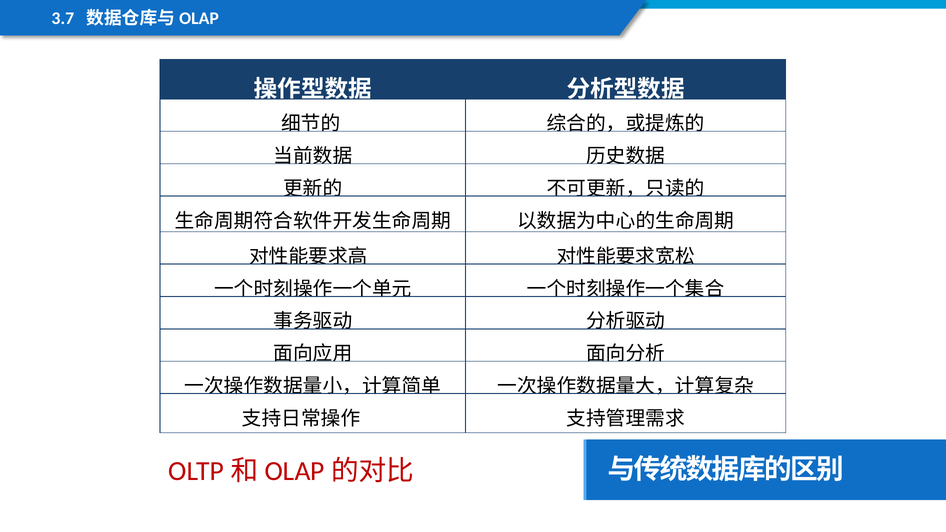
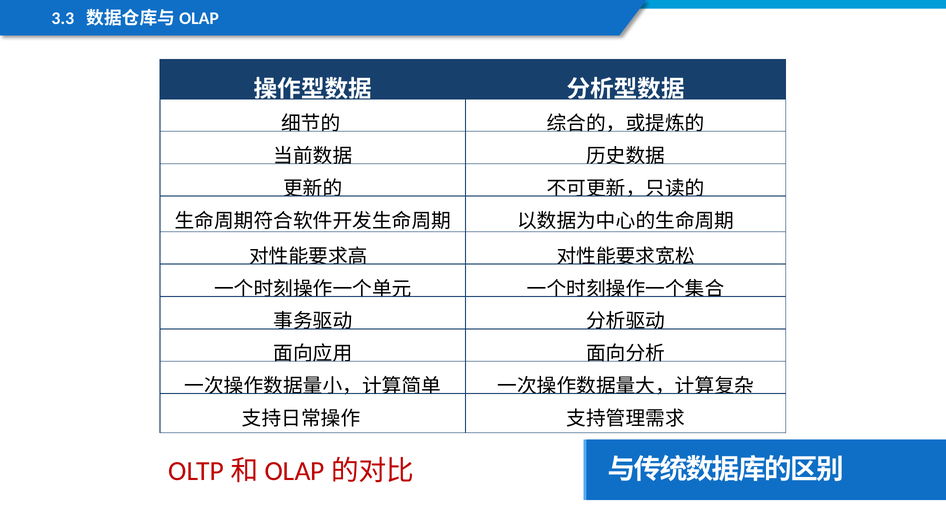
3.7: 3.7 -> 3.3
